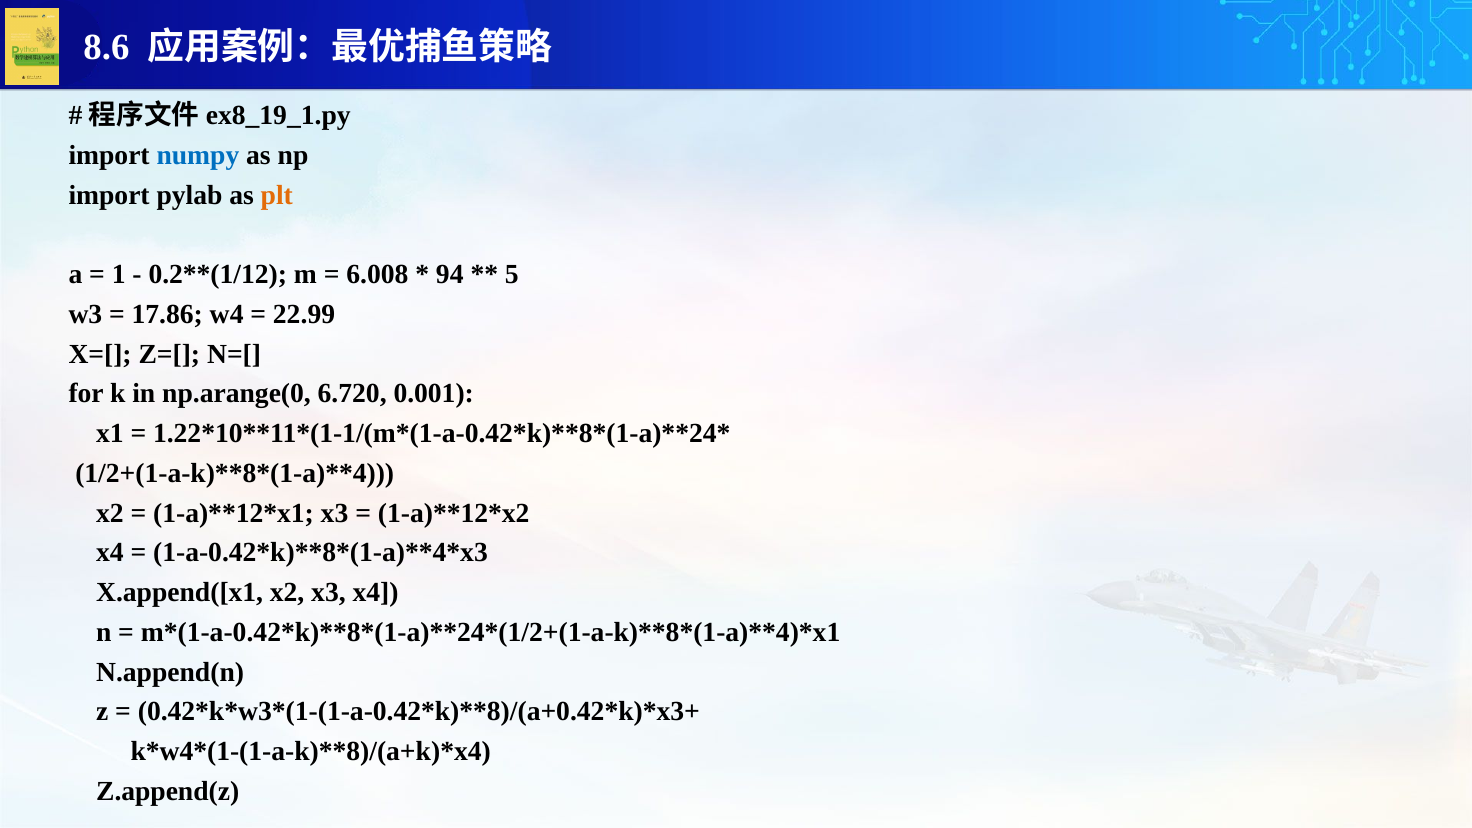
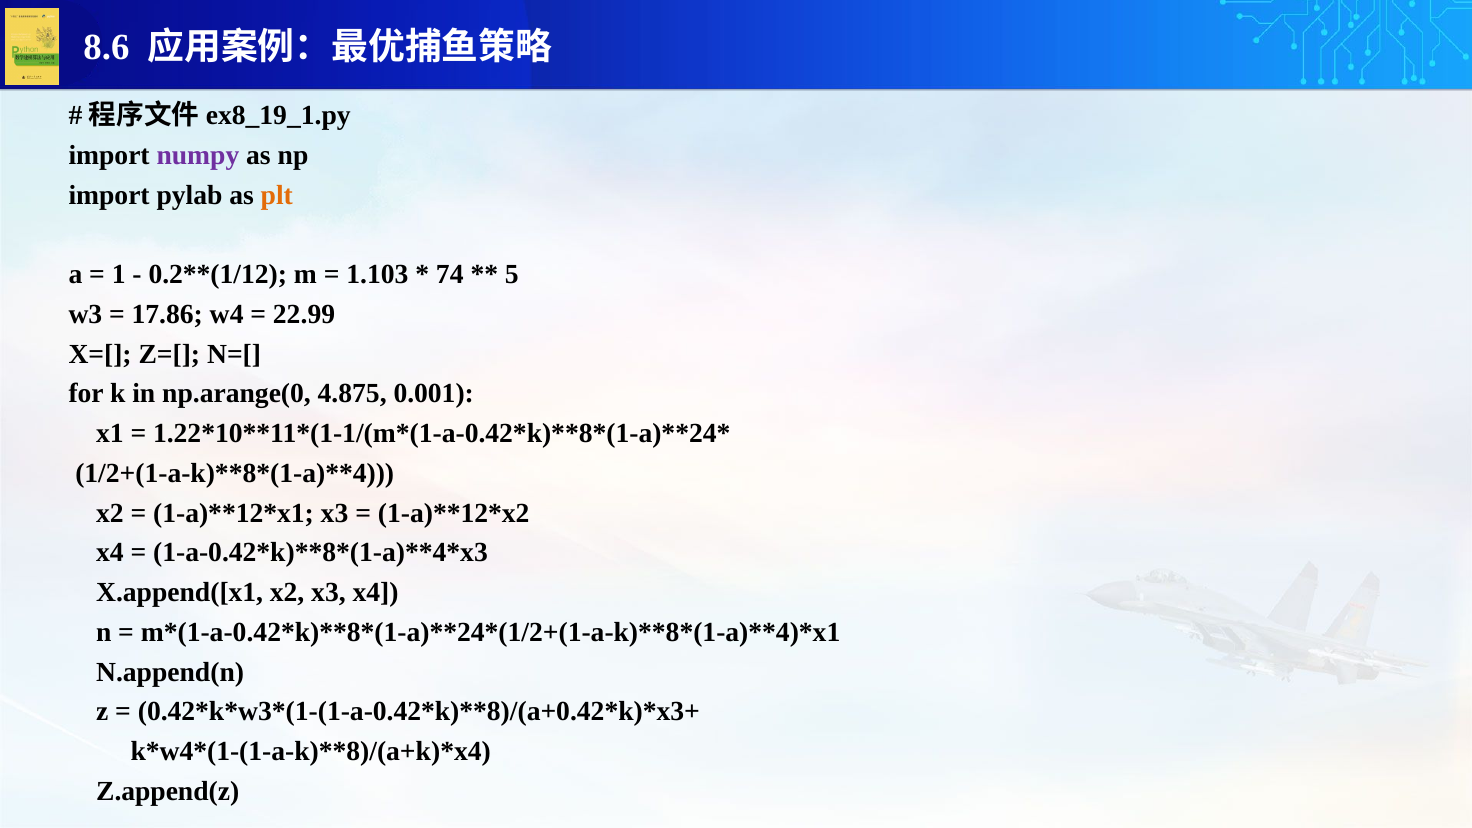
numpy colour: blue -> purple
6.008: 6.008 -> 1.103
94: 94 -> 74
6.720: 6.720 -> 4.875
